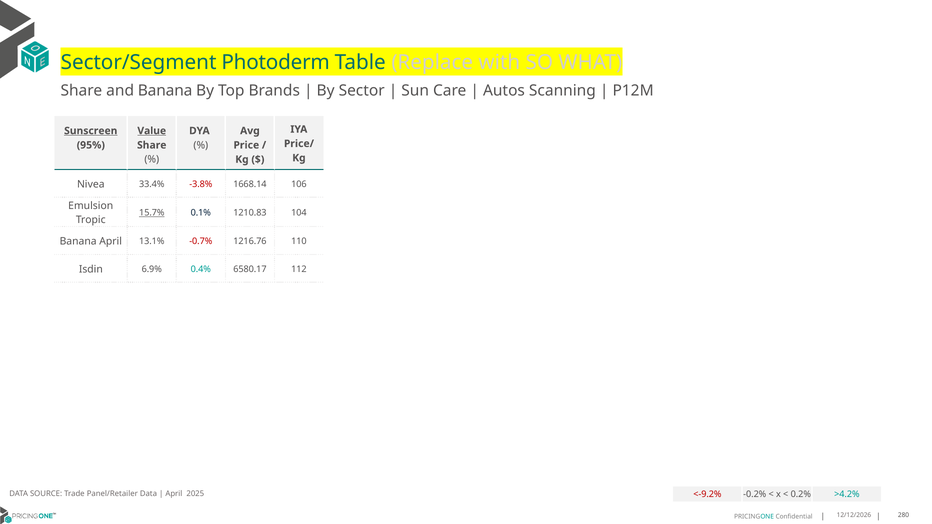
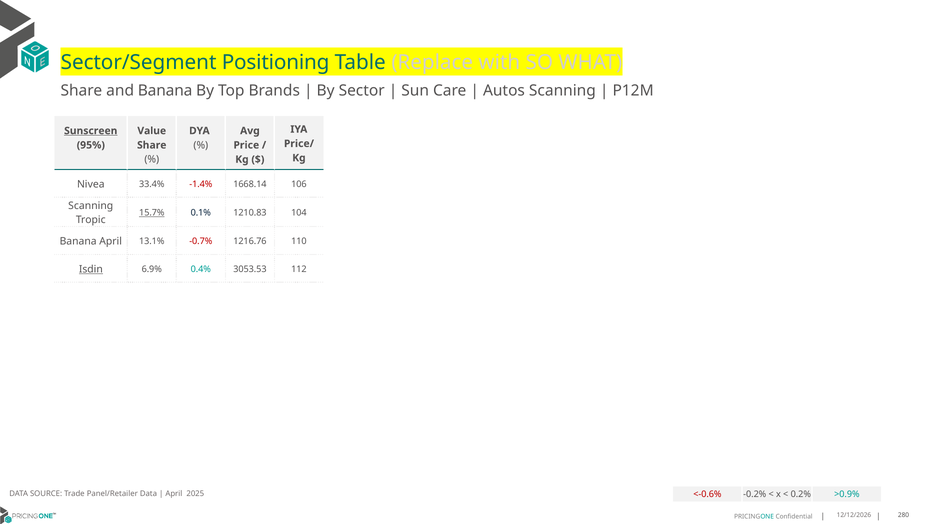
Photoderm: Photoderm -> Positioning
Value underline: present -> none
-3.8%: -3.8% -> -1.4%
Emulsion at (91, 206): Emulsion -> Scanning
Isdin underline: none -> present
6580.17: 6580.17 -> 3053.53
<-9.2%: <-9.2% -> <-0.6%
>4.2%: >4.2% -> >0.9%
